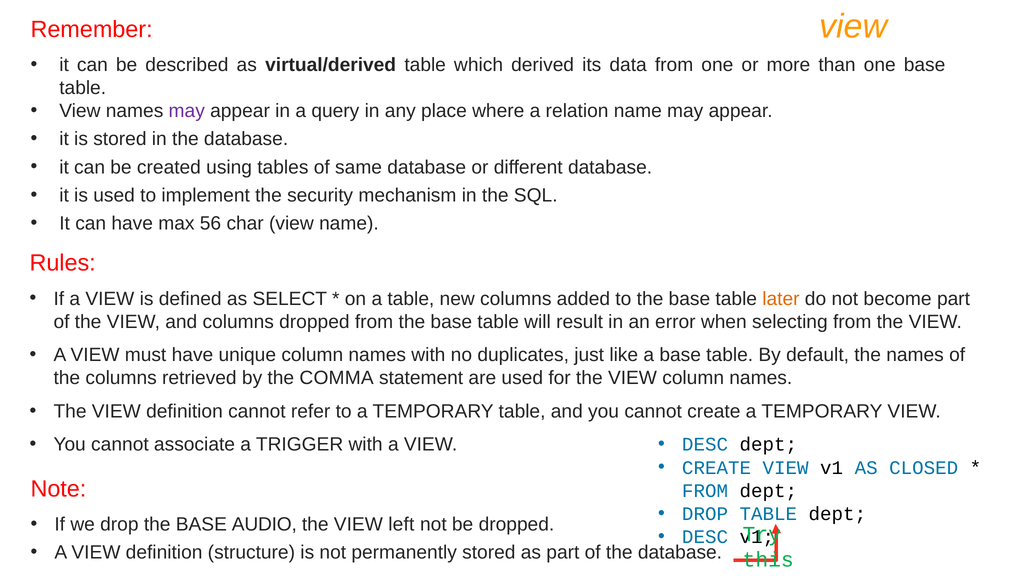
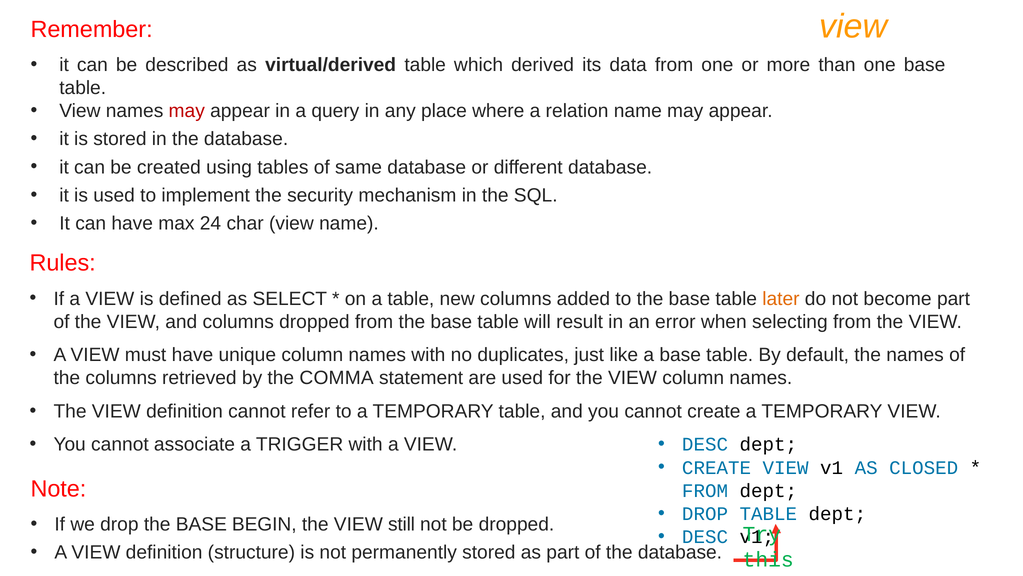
may at (187, 111) colour: purple -> red
56: 56 -> 24
AUDIO: AUDIO -> BEGIN
left: left -> still
